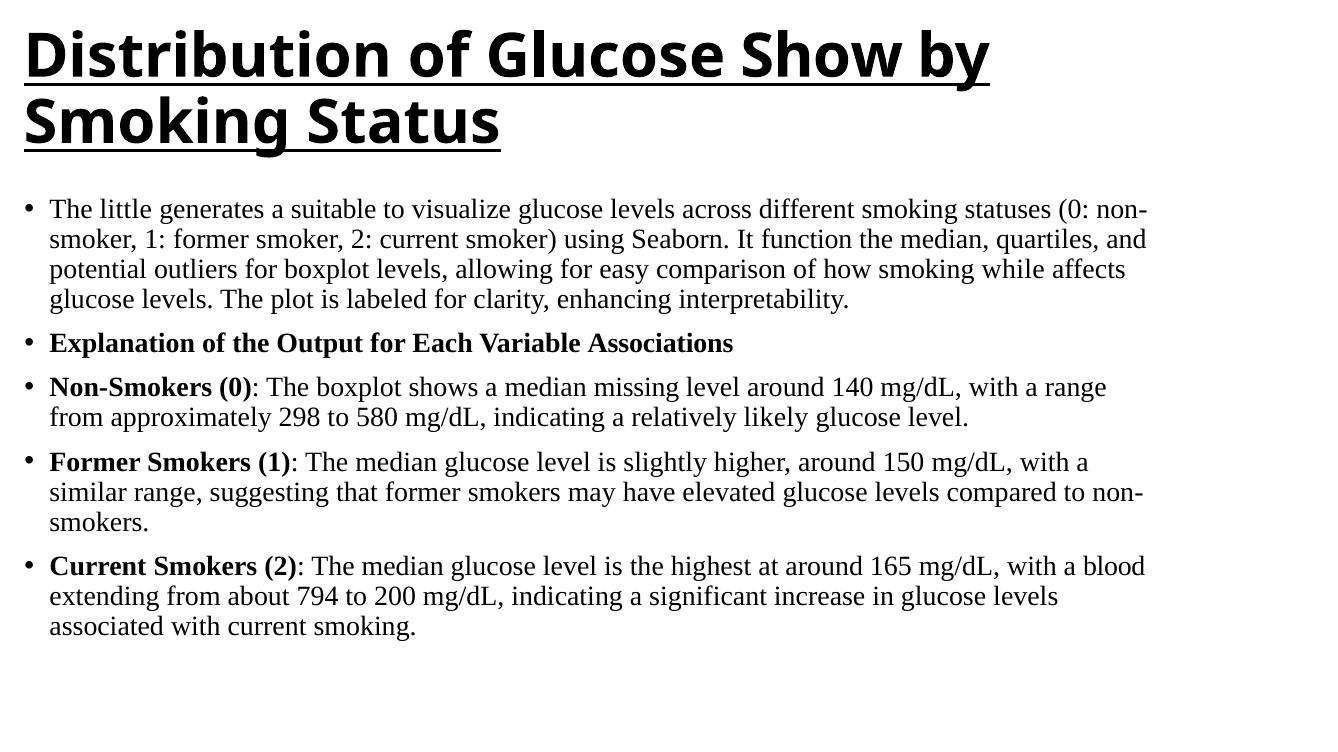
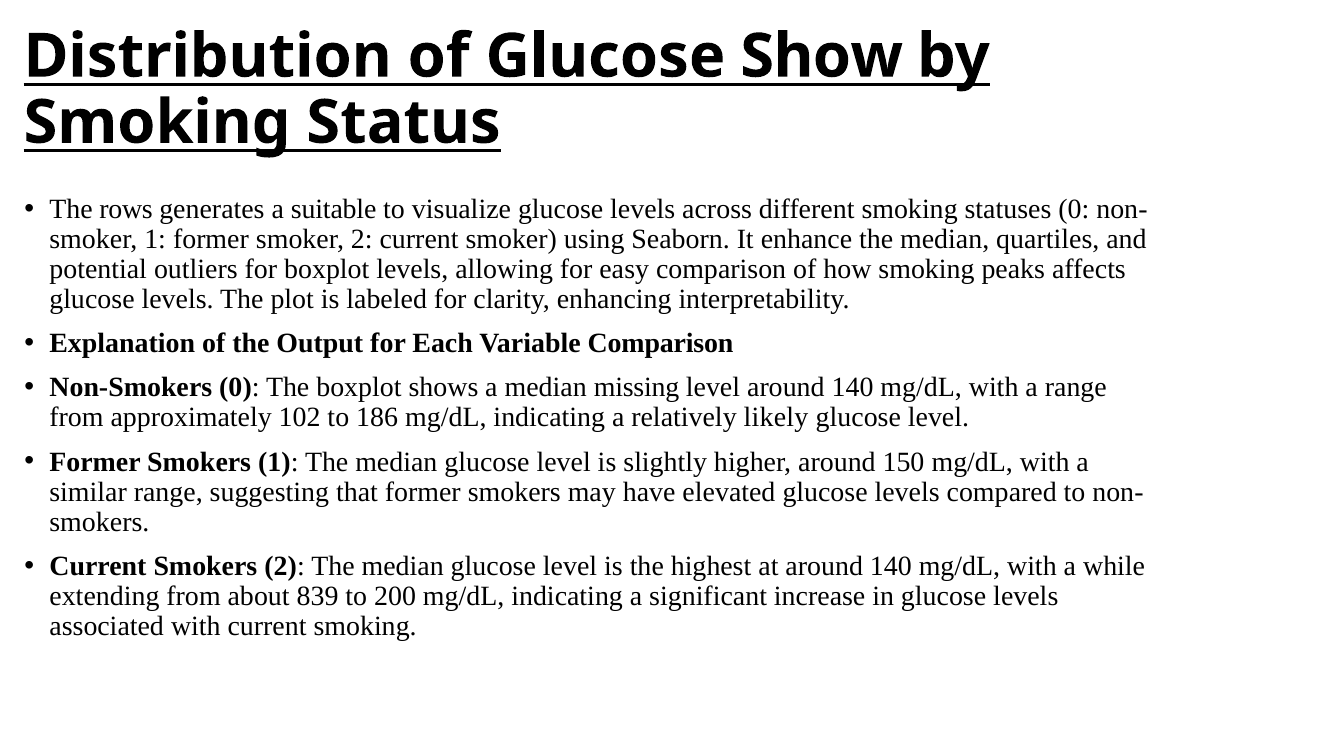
little: little -> rows
function: function -> enhance
while: while -> peaks
Variable Associations: Associations -> Comparison
298: 298 -> 102
580: 580 -> 186
at around 165: 165 -> 140
blood: blood -> while
794: 794 -> 839
